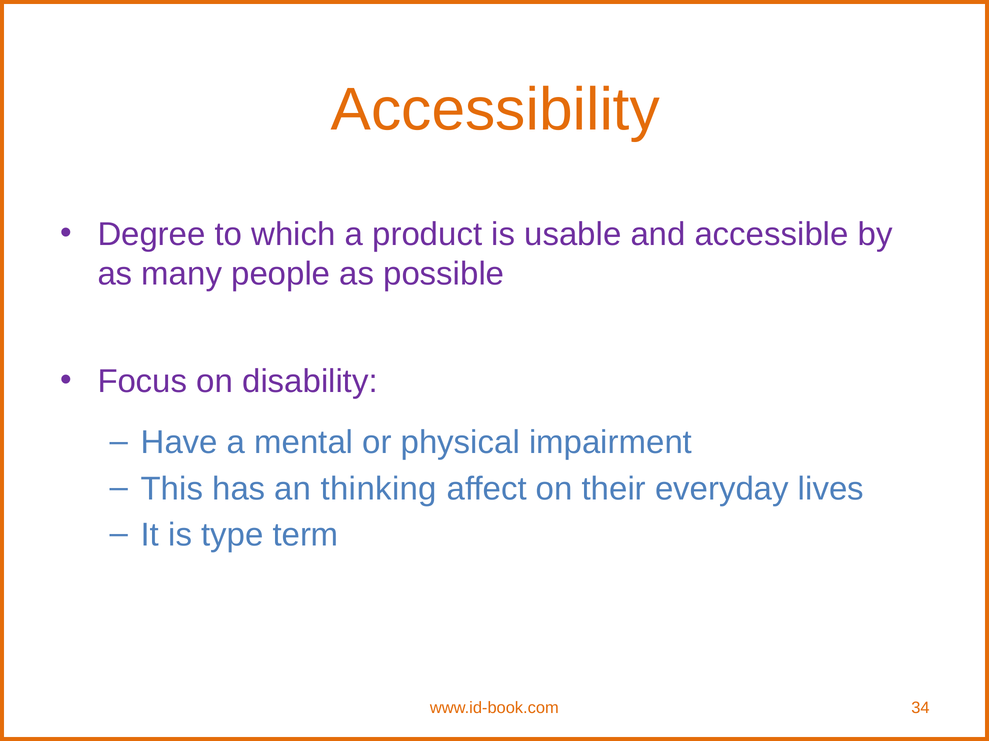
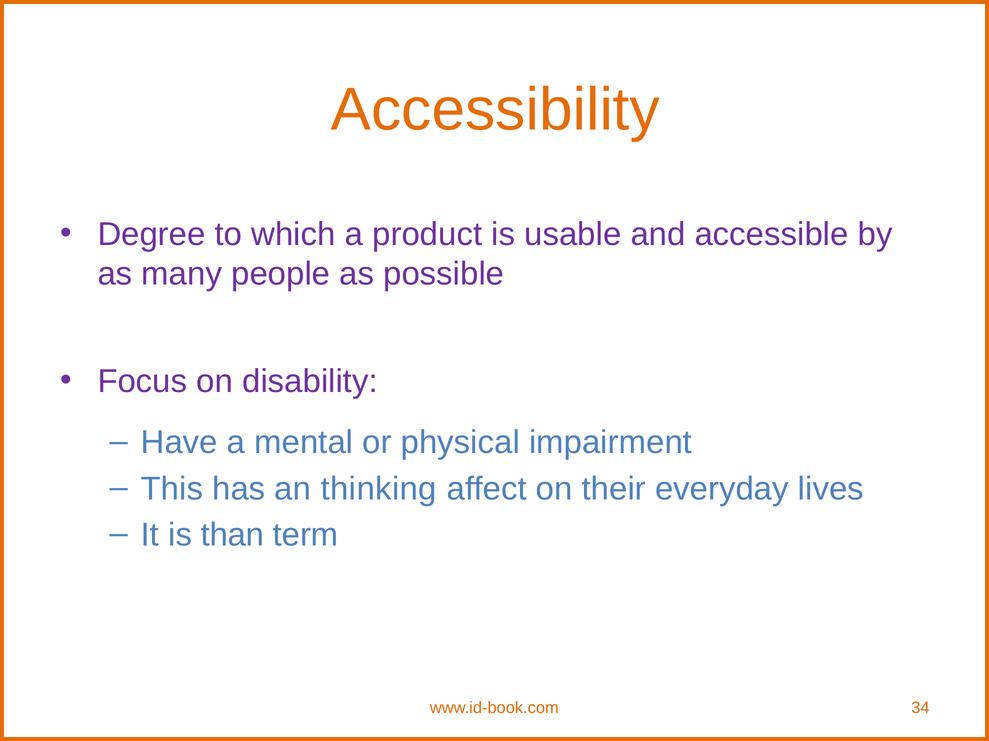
type: type -> than
